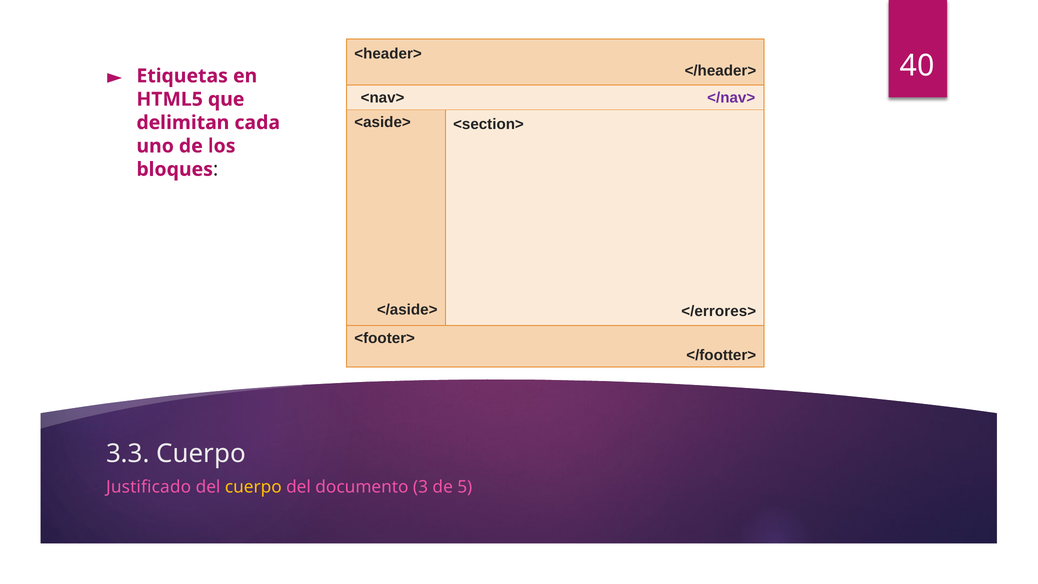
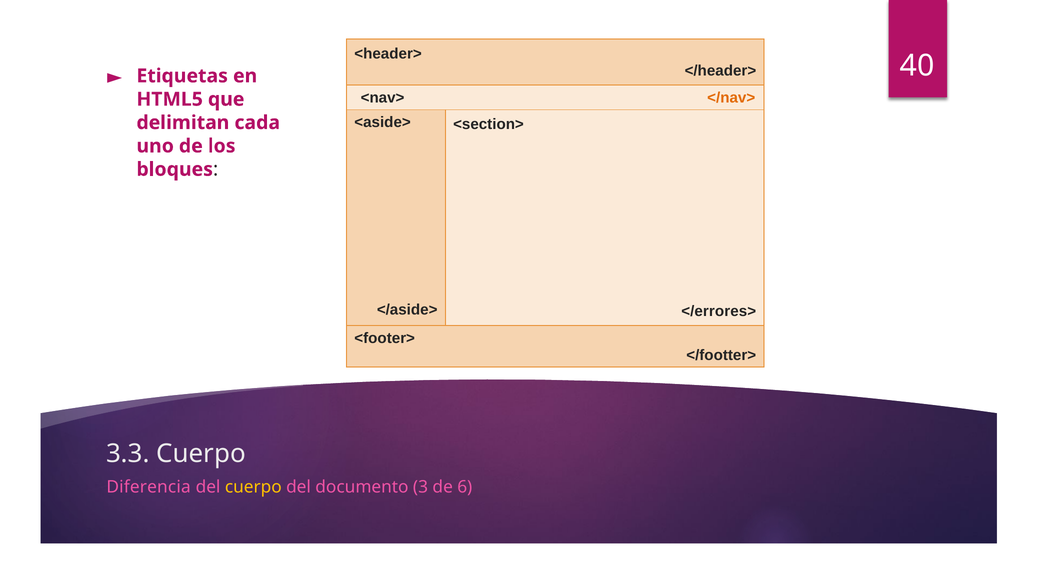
</nav> colour: purple -> orange
Justificado: Justificado -> Diferencia
5: 5 -> 6
